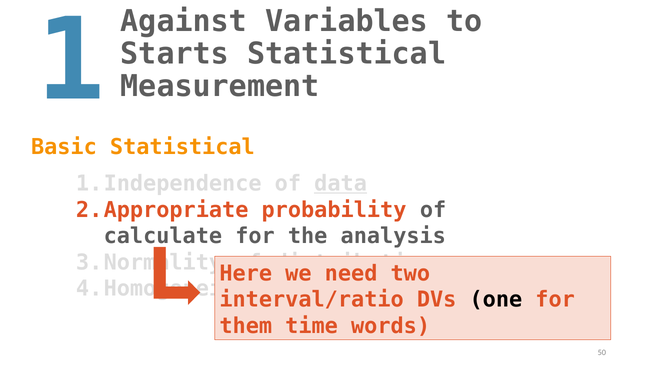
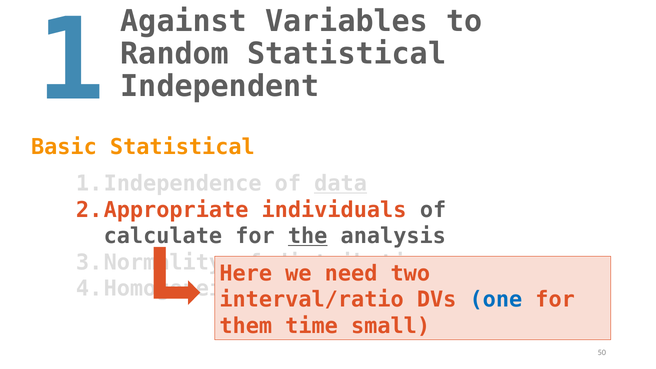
Starts: Starts -> Random
Measurement: Measurement -> Independent
probability: probability -> individuals
the underline: none -> present
one colour: black -> blue
words: words -> small
